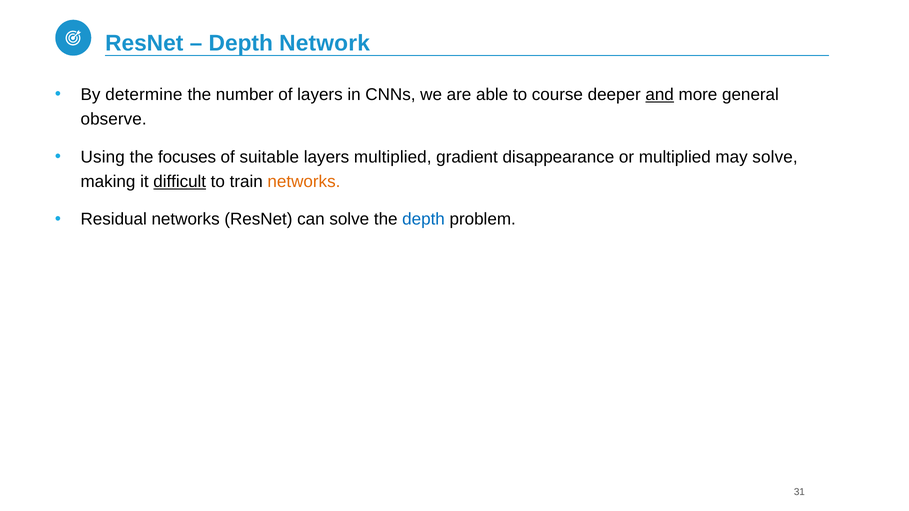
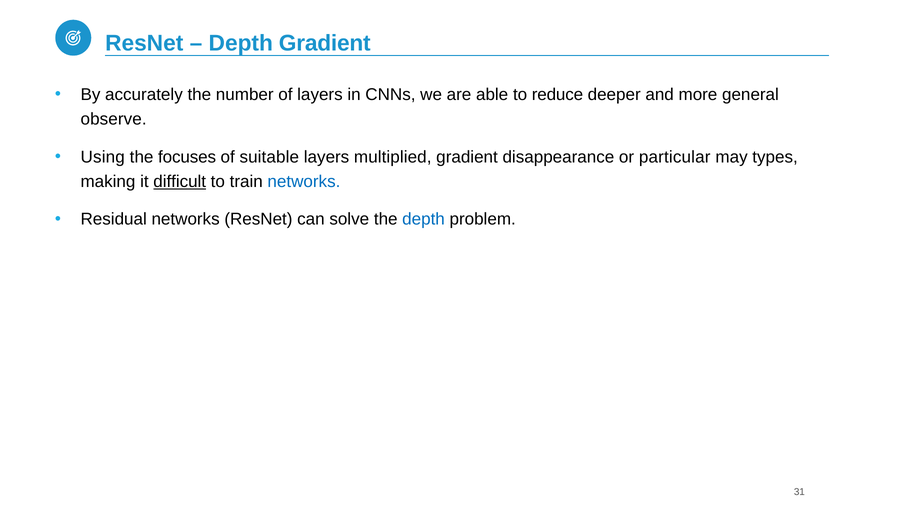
Depth Network: Network -> Gradient
determine: determine -> accurately
course: course -> reduce
and underline: present -> none
or multiplied: multiplied -> particular
may solve: solve -> types
networks at (304, 182) colour: orange -> blue
